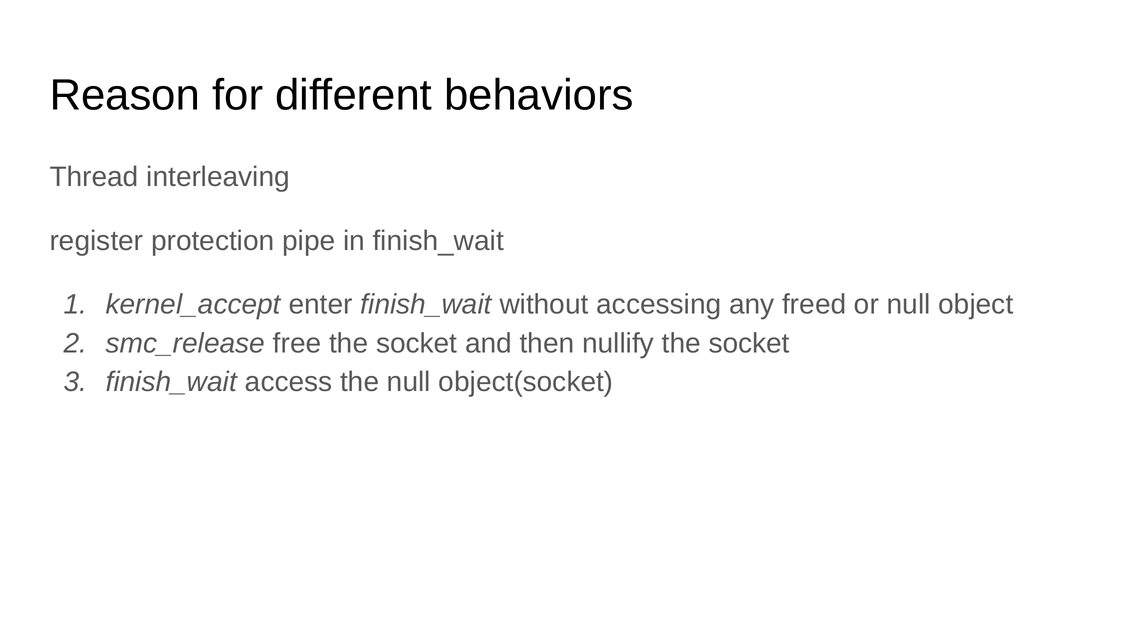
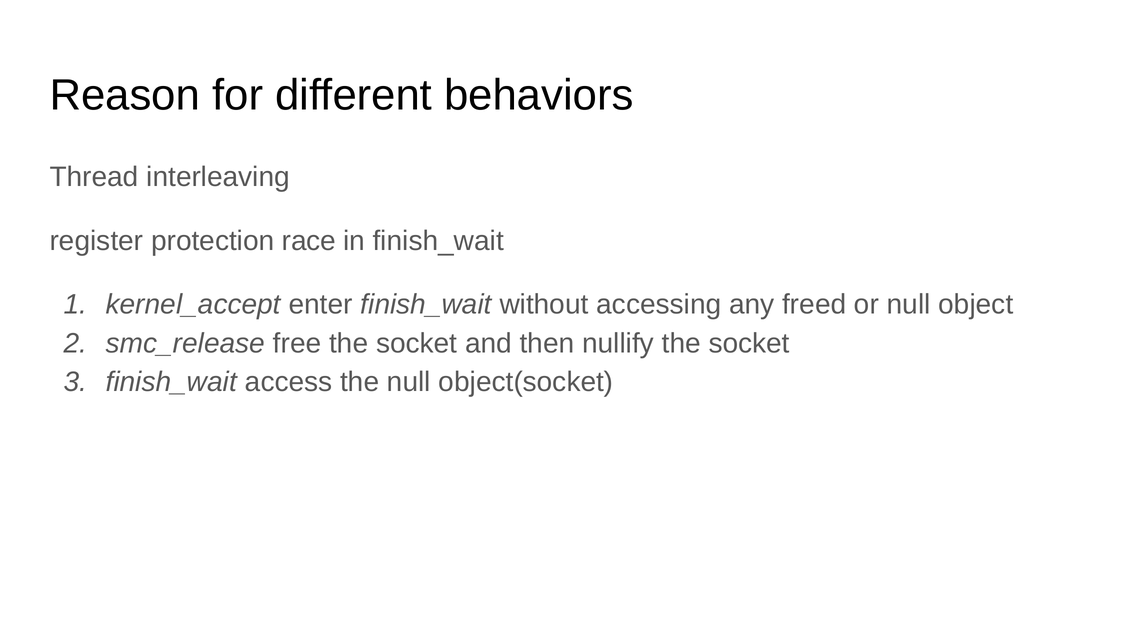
pipe: pipe -> race
